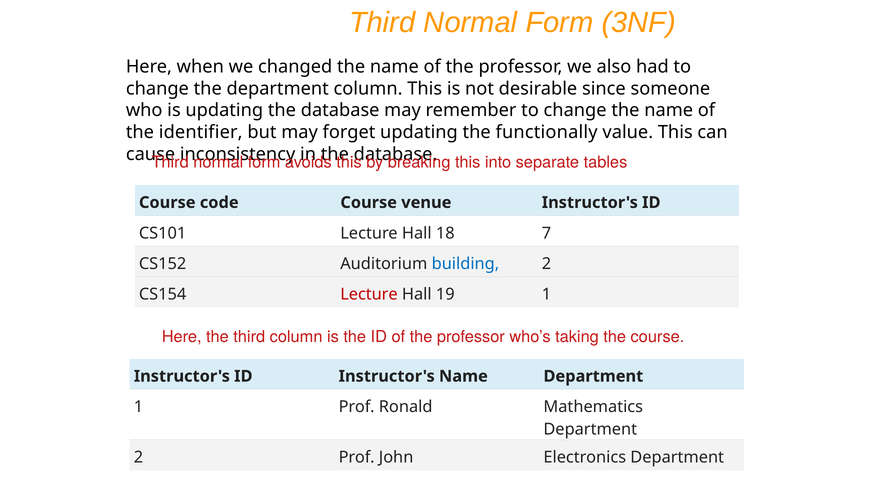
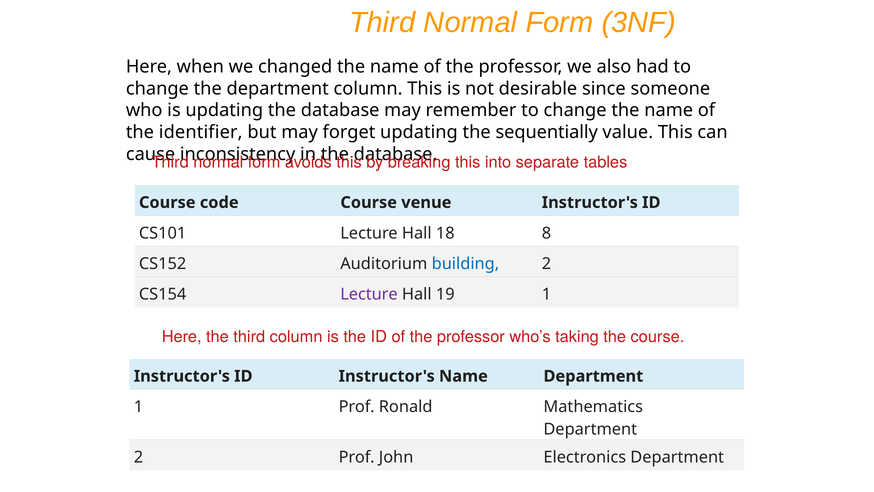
functionally: functionally -> sequentially
7: 7 -> 8
Lecture at (369, 294) colour: red -> purple
